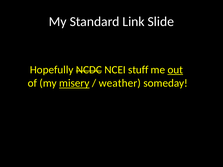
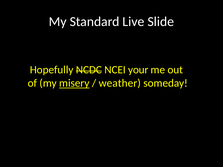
Link: Link -> Live
stuff: stuff -> your
out underline: present -> none
